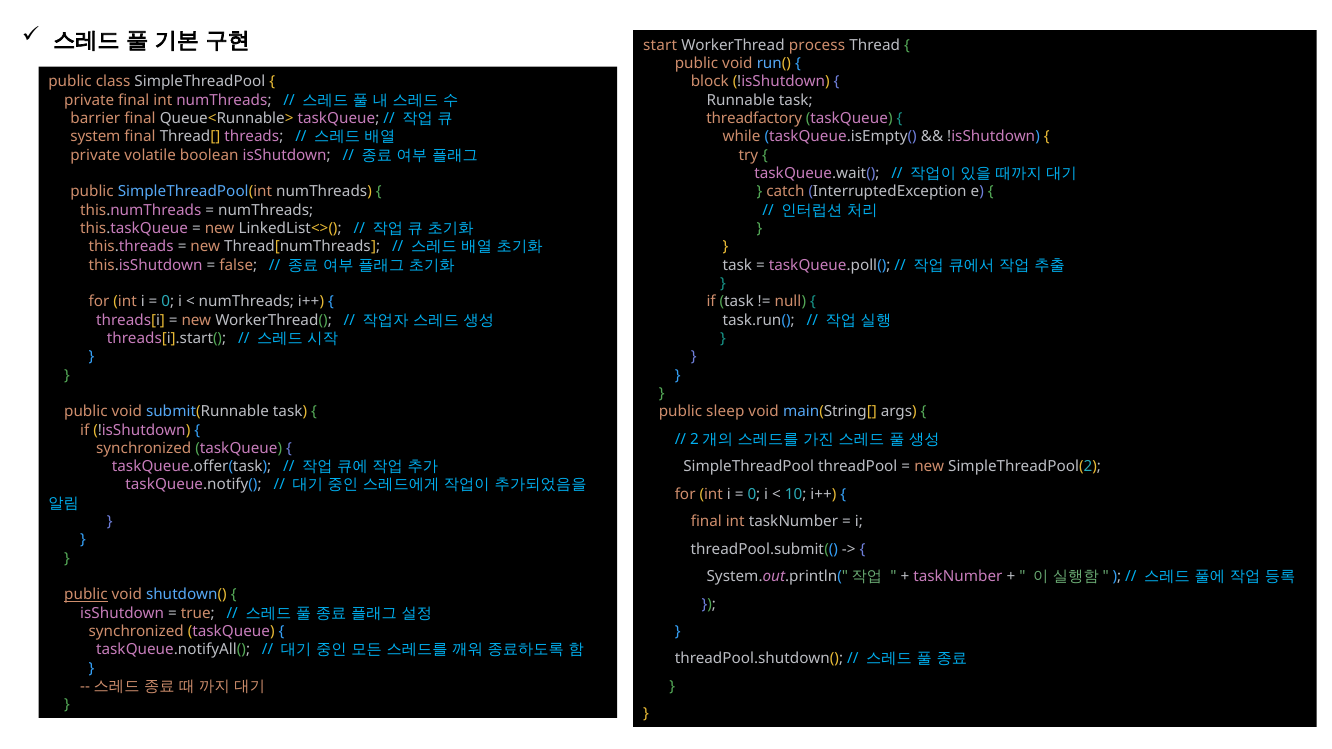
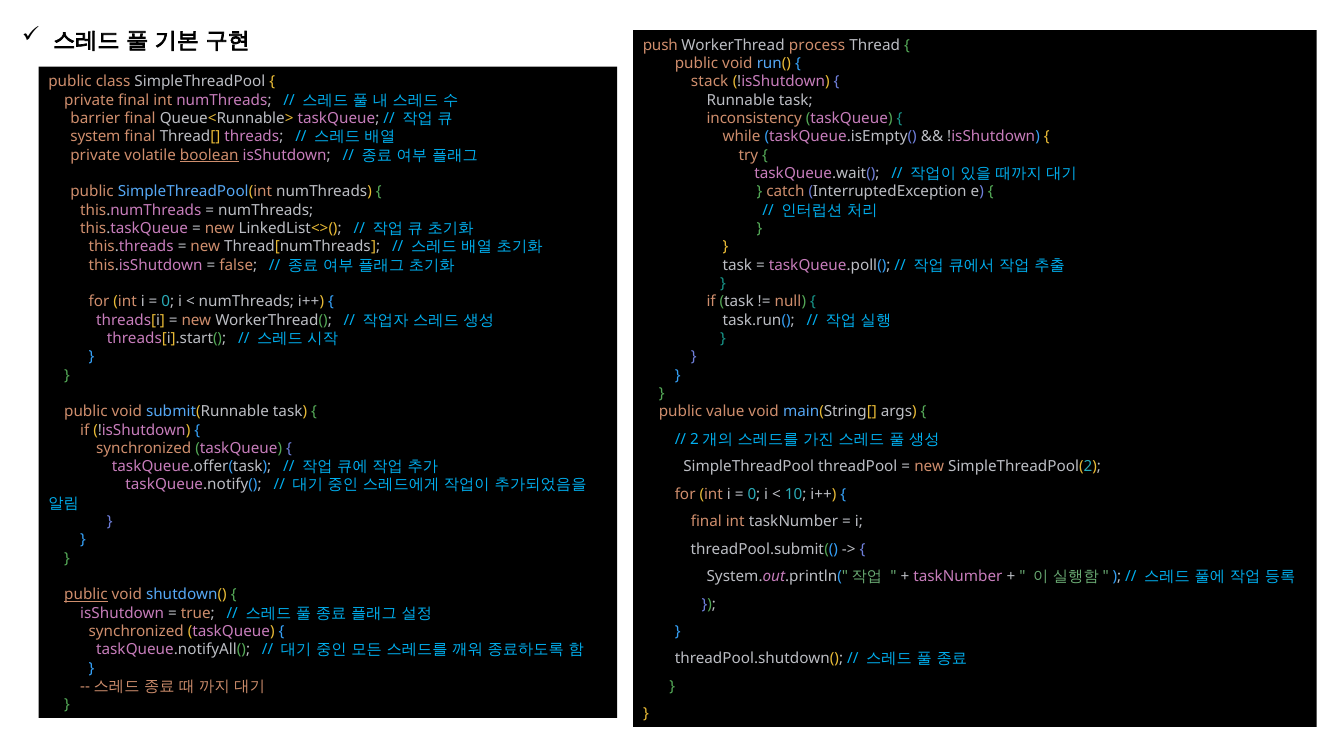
start: start -> push
block: block -> stack
threadfactory: threadfactory -> inconsistency
boolean underline: none -> present
sleep: sleep -> value
